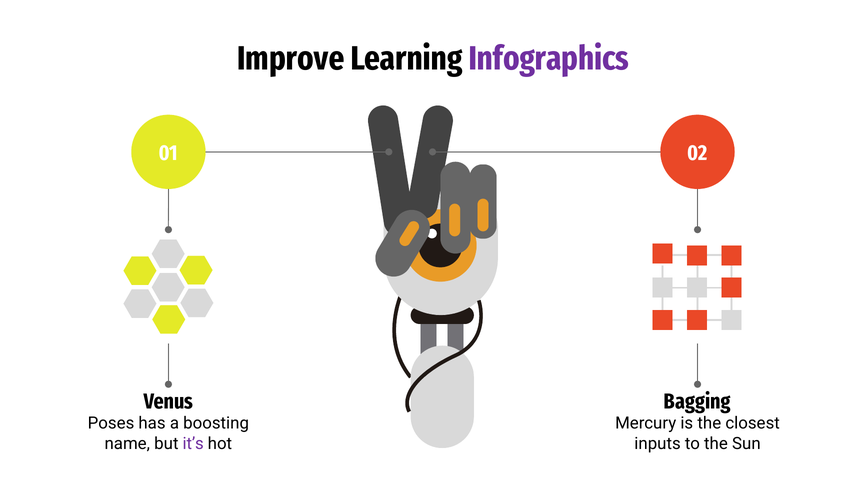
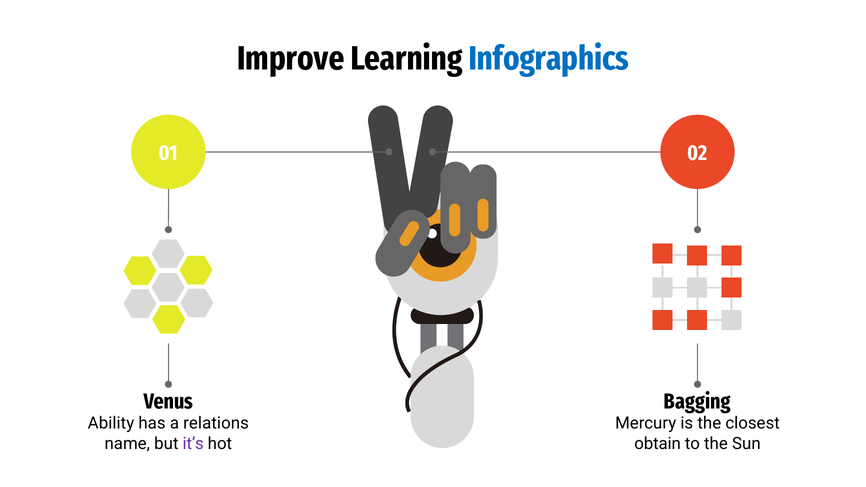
Infographics colour: purple -> blue
Poses: Poses -> Ability
boosting: boosting -> relations
inputs: inputs -> obtain
